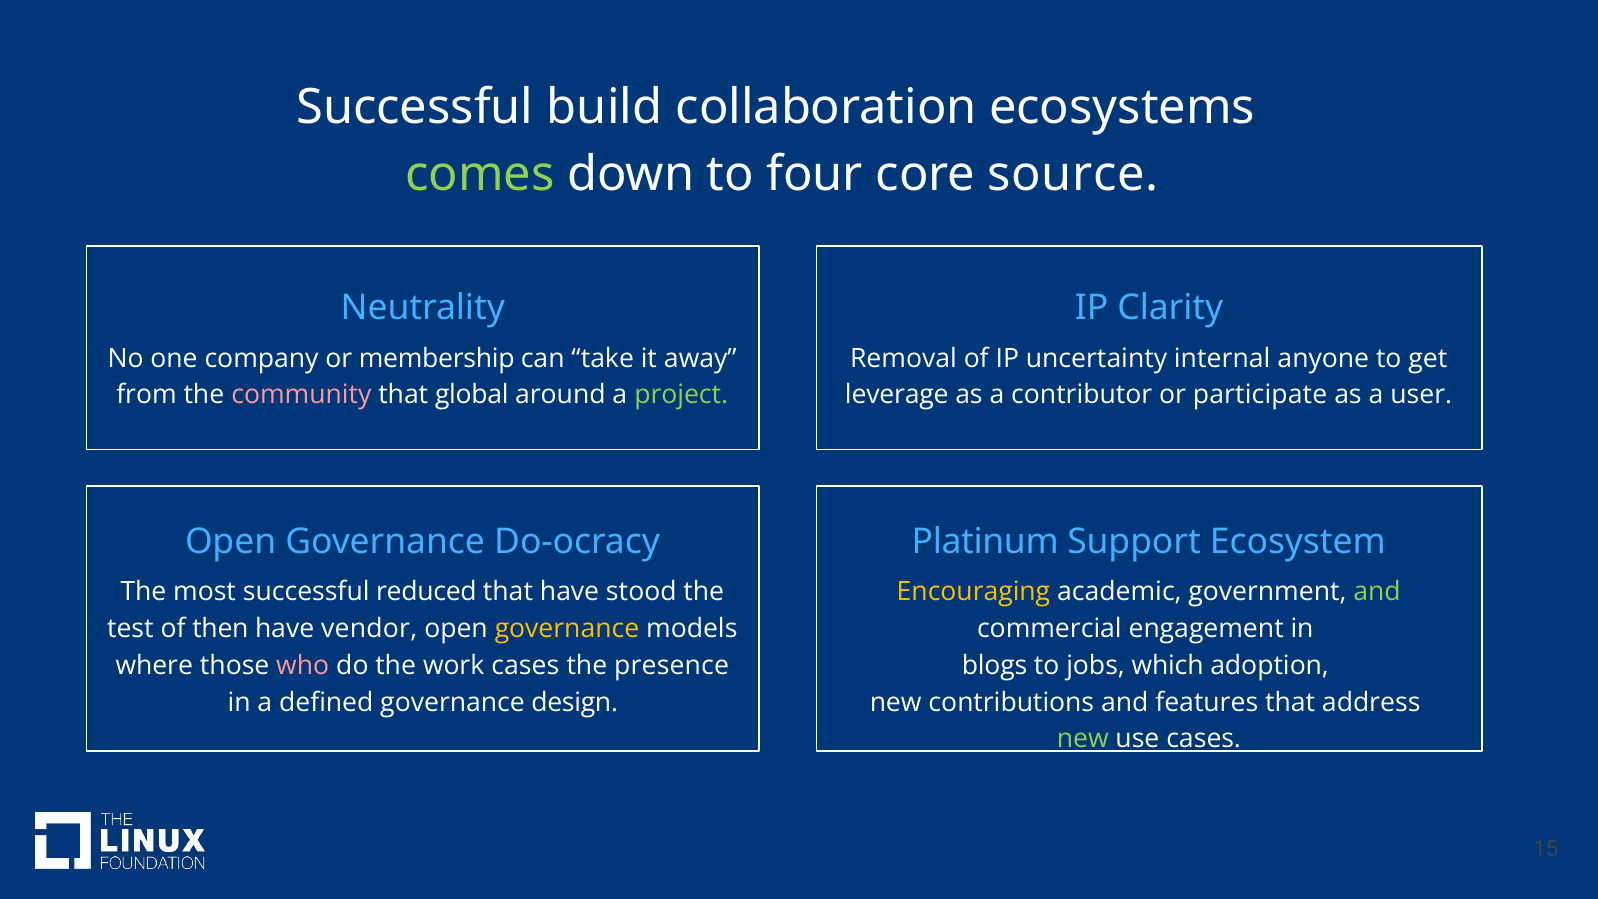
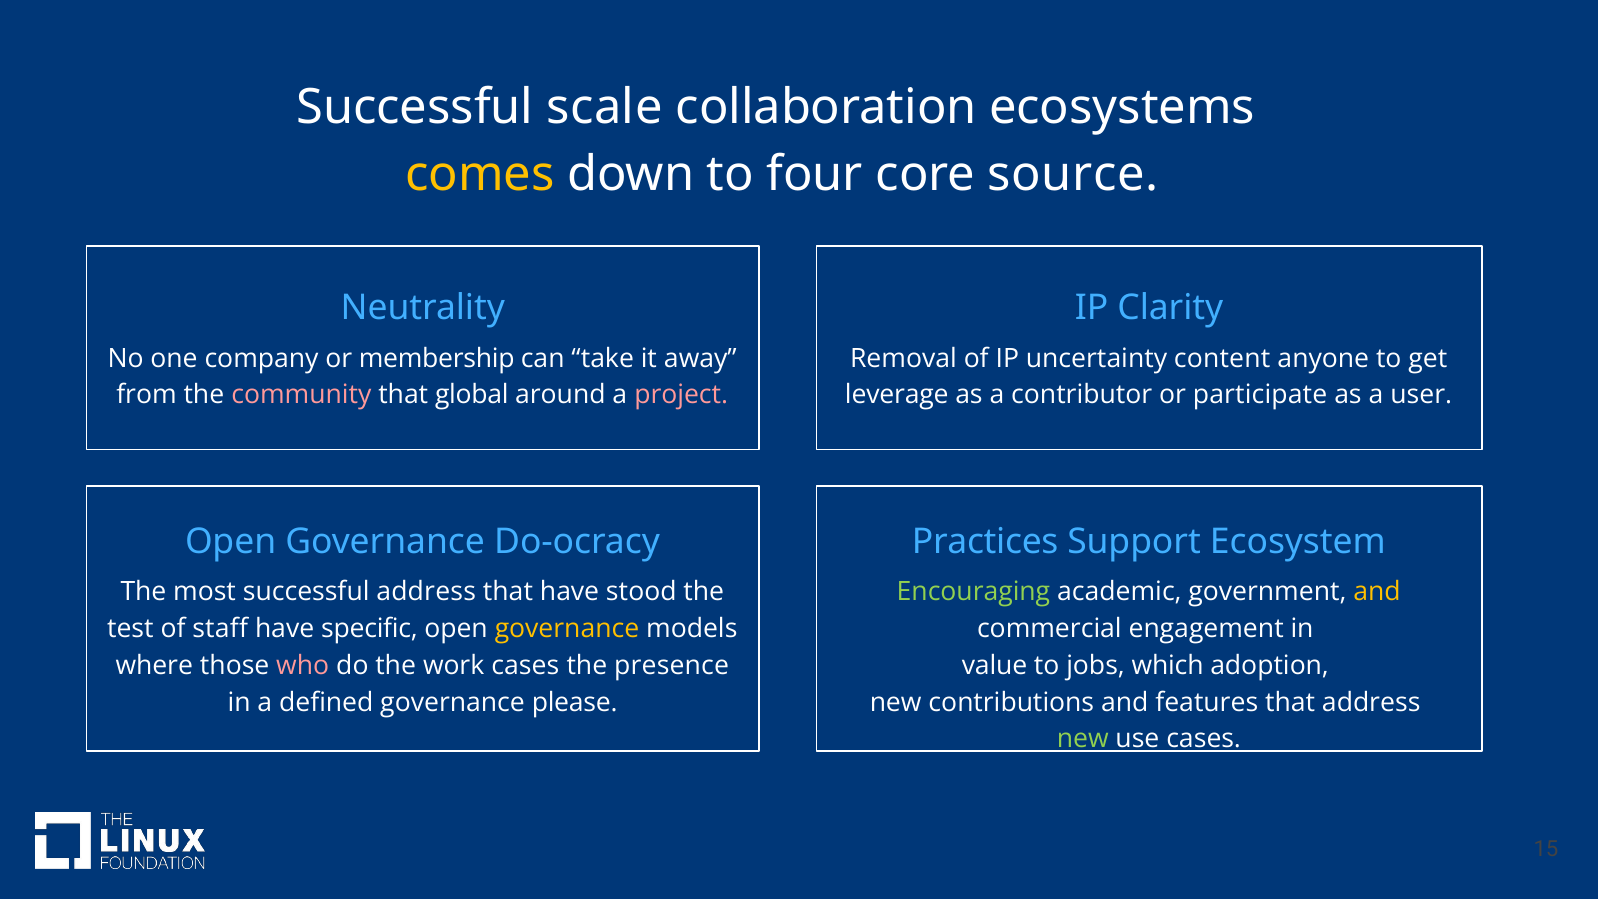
build: build -> scale
comes colour: light green -> yellow
internal: internal -> content
project colour: light green -> pink
Platinum: Platinum -> Practices
successful reduced: reduced -> address
Encouraging colour: yellow -> light green
and at (1377, 592) colour: light green -> yellow
then: then -> staff
vendor: vendor -> specific
blogs: blogs -> value
design: design -> please
